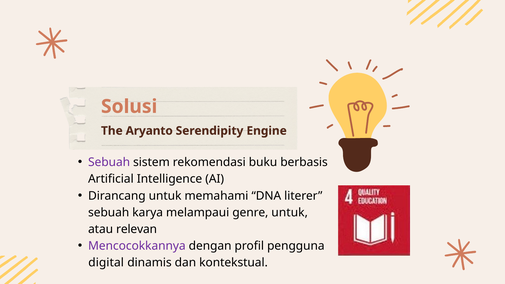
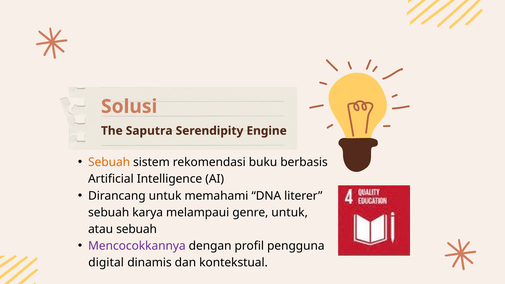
Aryanto: Aryanto -> Saputra
Sebuah at (109, 162) colour: purple -> orange
atau relevan: relevan -> sebuah
